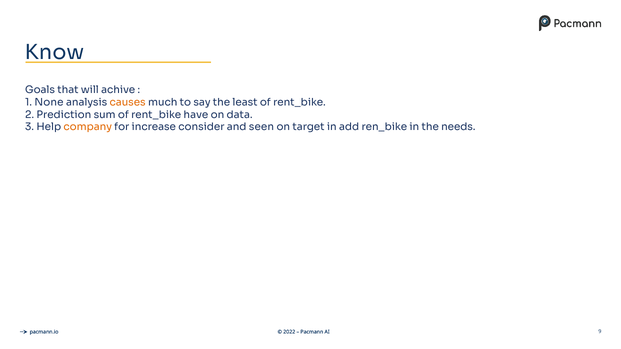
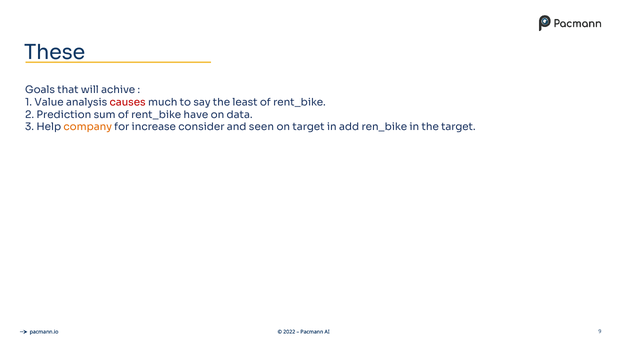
Know: Know -> These
None: None -> Value
causes colour: orange -> red
the needs: needs -> target
